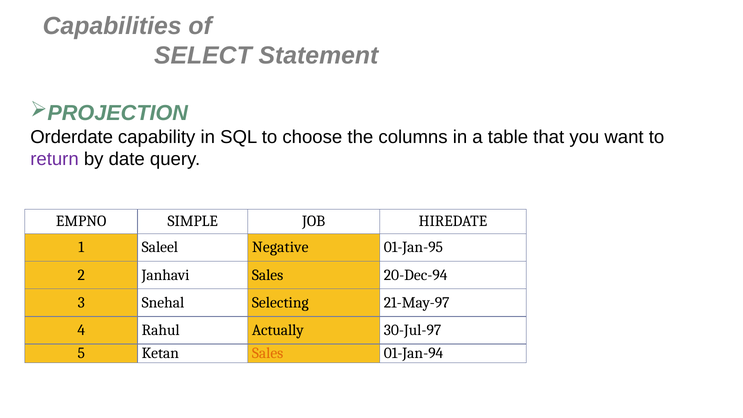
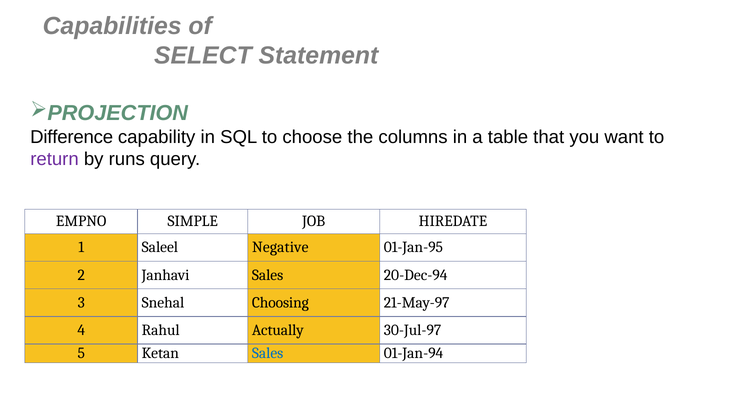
Orderdate: Orderdate -> Difference
date: date -> runs
Selecting: Selecting -> Choosing
Sales at (268, 353) colour: orange -> blue
